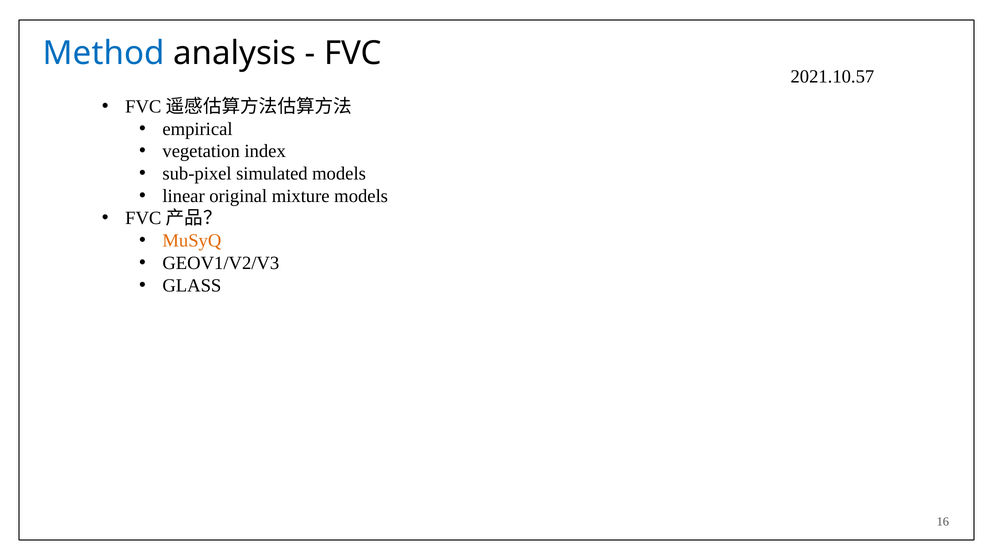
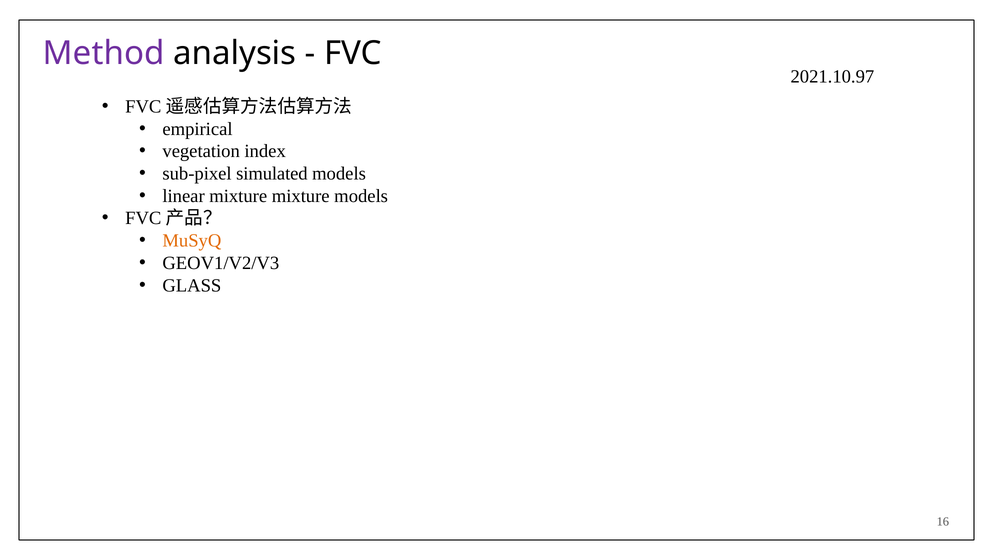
Method colour: blue -> purple
2021.10.57: 2021.10.57 -> 2021.10.97
linear original: original -> mixture
